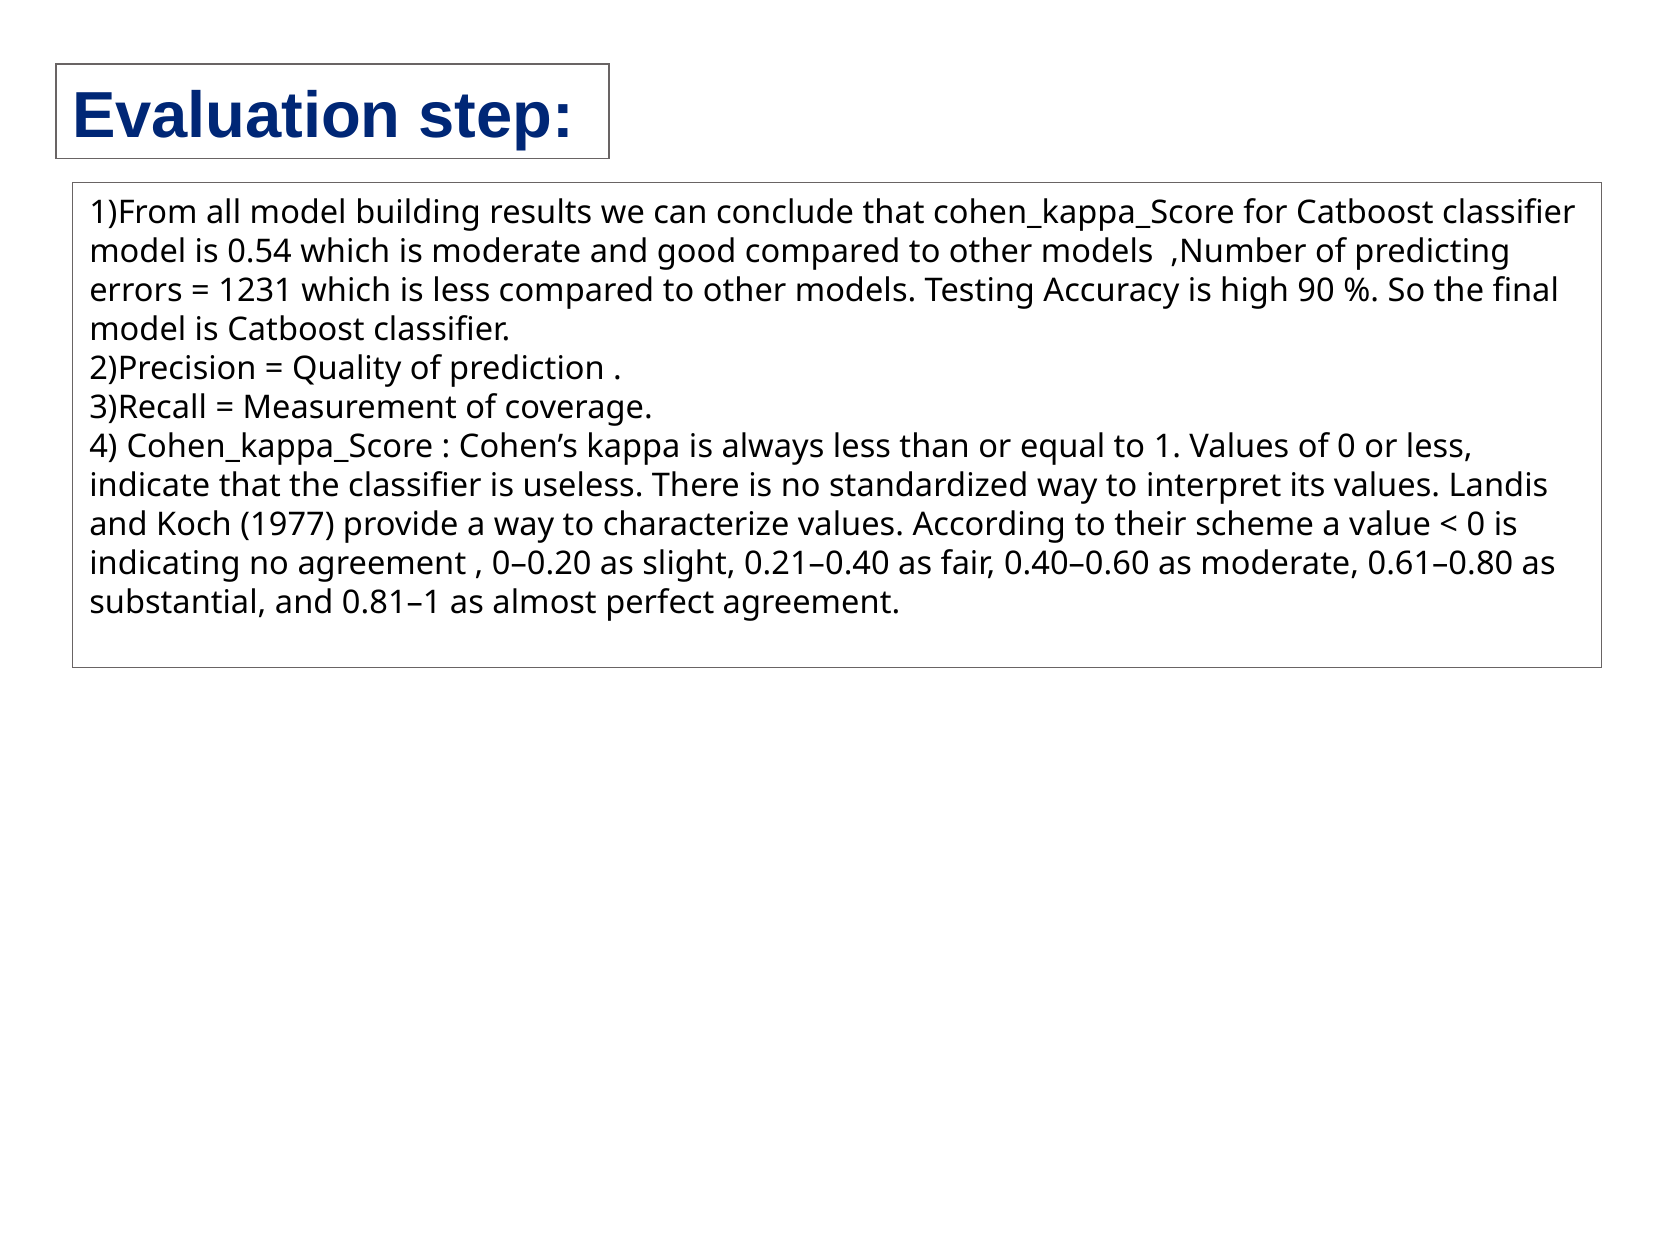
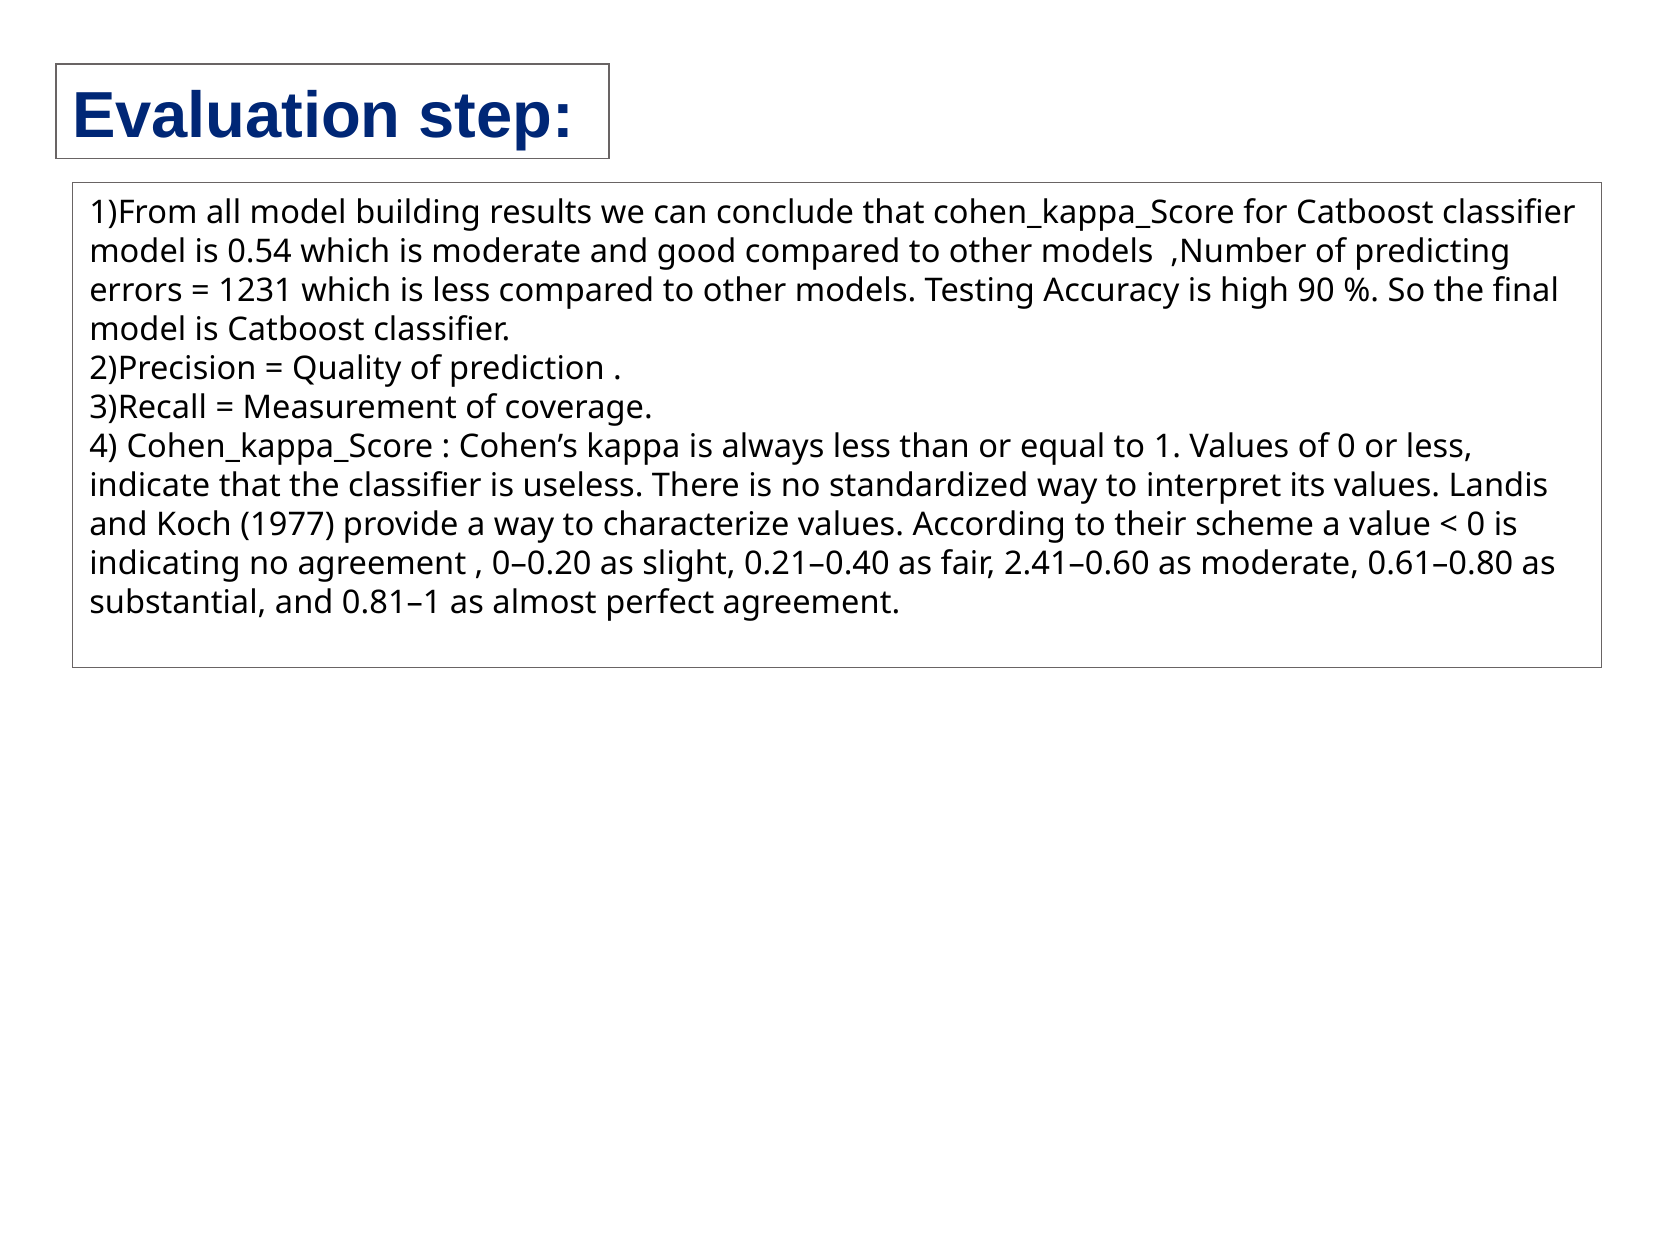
0.40–0.60: 0.40–0.60 -> 2.41–0.60
